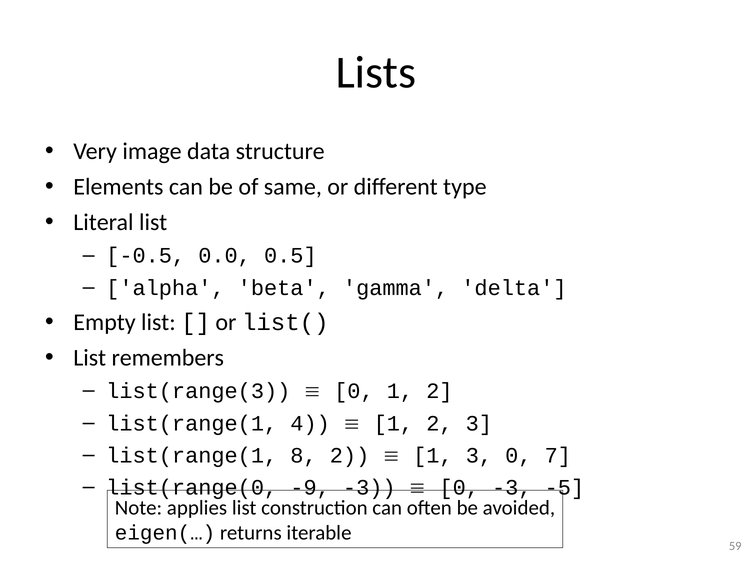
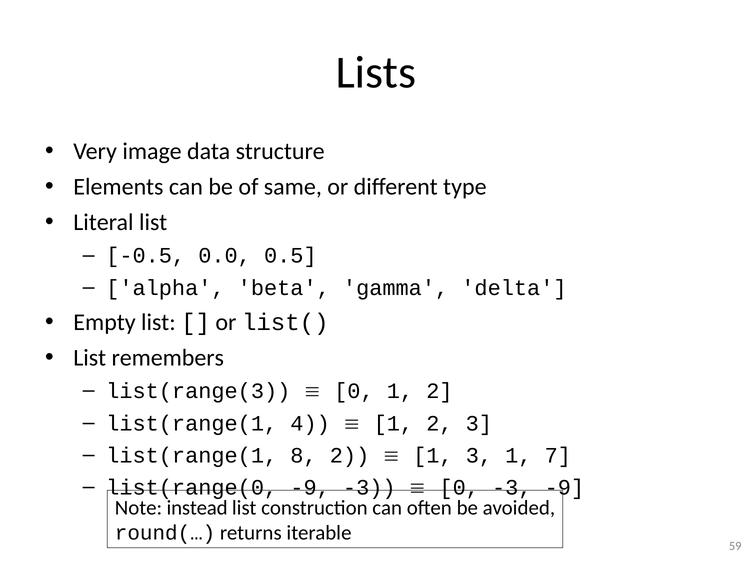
3 0: 0 -> 1
-3 -5: -5 -> -9
applies: applies -> instead
eigen(…: eigen(… -> round(…
